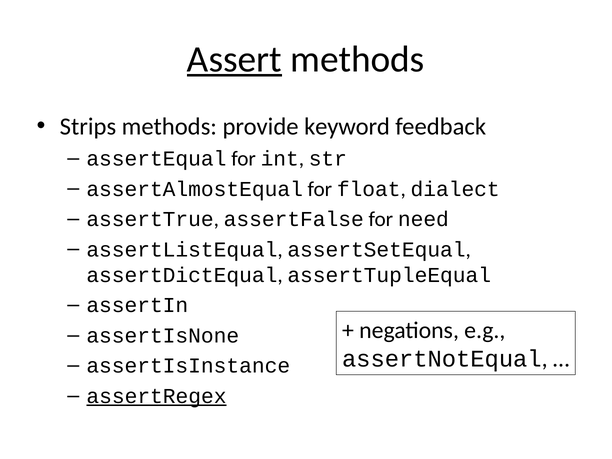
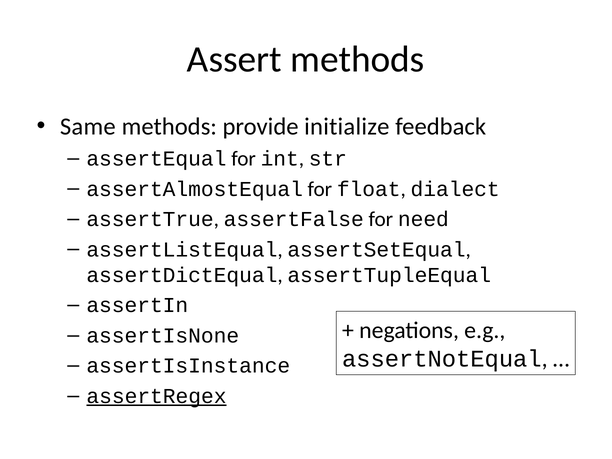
Assert underline: present -> none
Strips: Strips -> Same
keyword: keyword -> initialize
